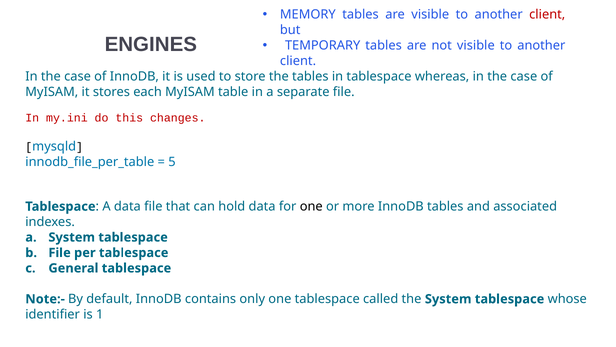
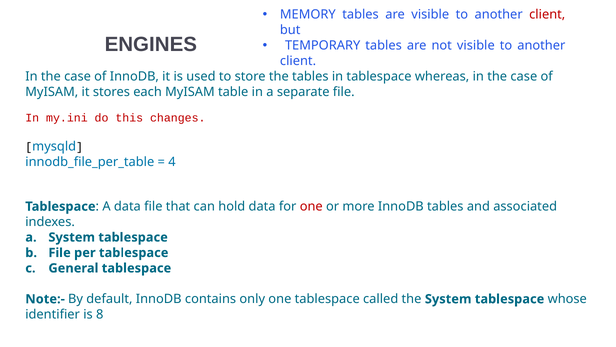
5: 5 -> 4
one at (311, 206) colour: black -> red
1: 1 -> 8
